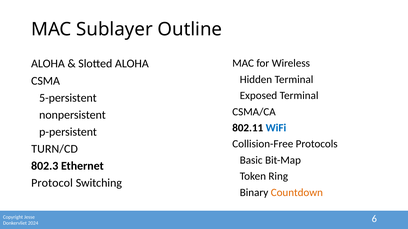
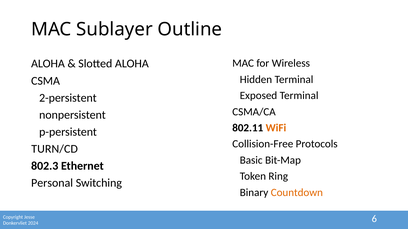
5-persistent: 5-persistent -> 2-persistent
WiFi colour: blue -> orange
Protocol: Protocol -> Personal
